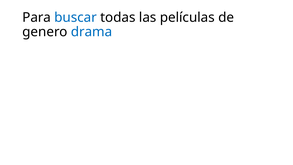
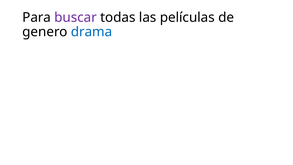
buscar colour: blue -> purple
